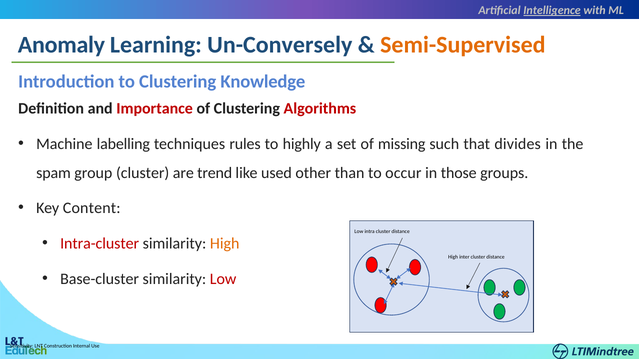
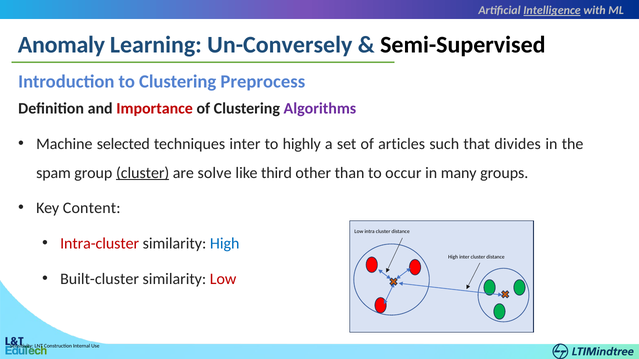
Semi-Supervised colour: orange -> black
Knowledge: Knowledge -> Preprocess
Algorithms colour: red -> purple
labelling: labelling -> selected
techniques rules: rules -> inter
missing: missing -> articles
cluster at (143, 173) underline: none -> present
trend: trend -> solve
used: used -> third
those: those -> many
High at (225, 244) colour: orange -> blue
Base-cluster: Base-cluster -> Built-cluster
